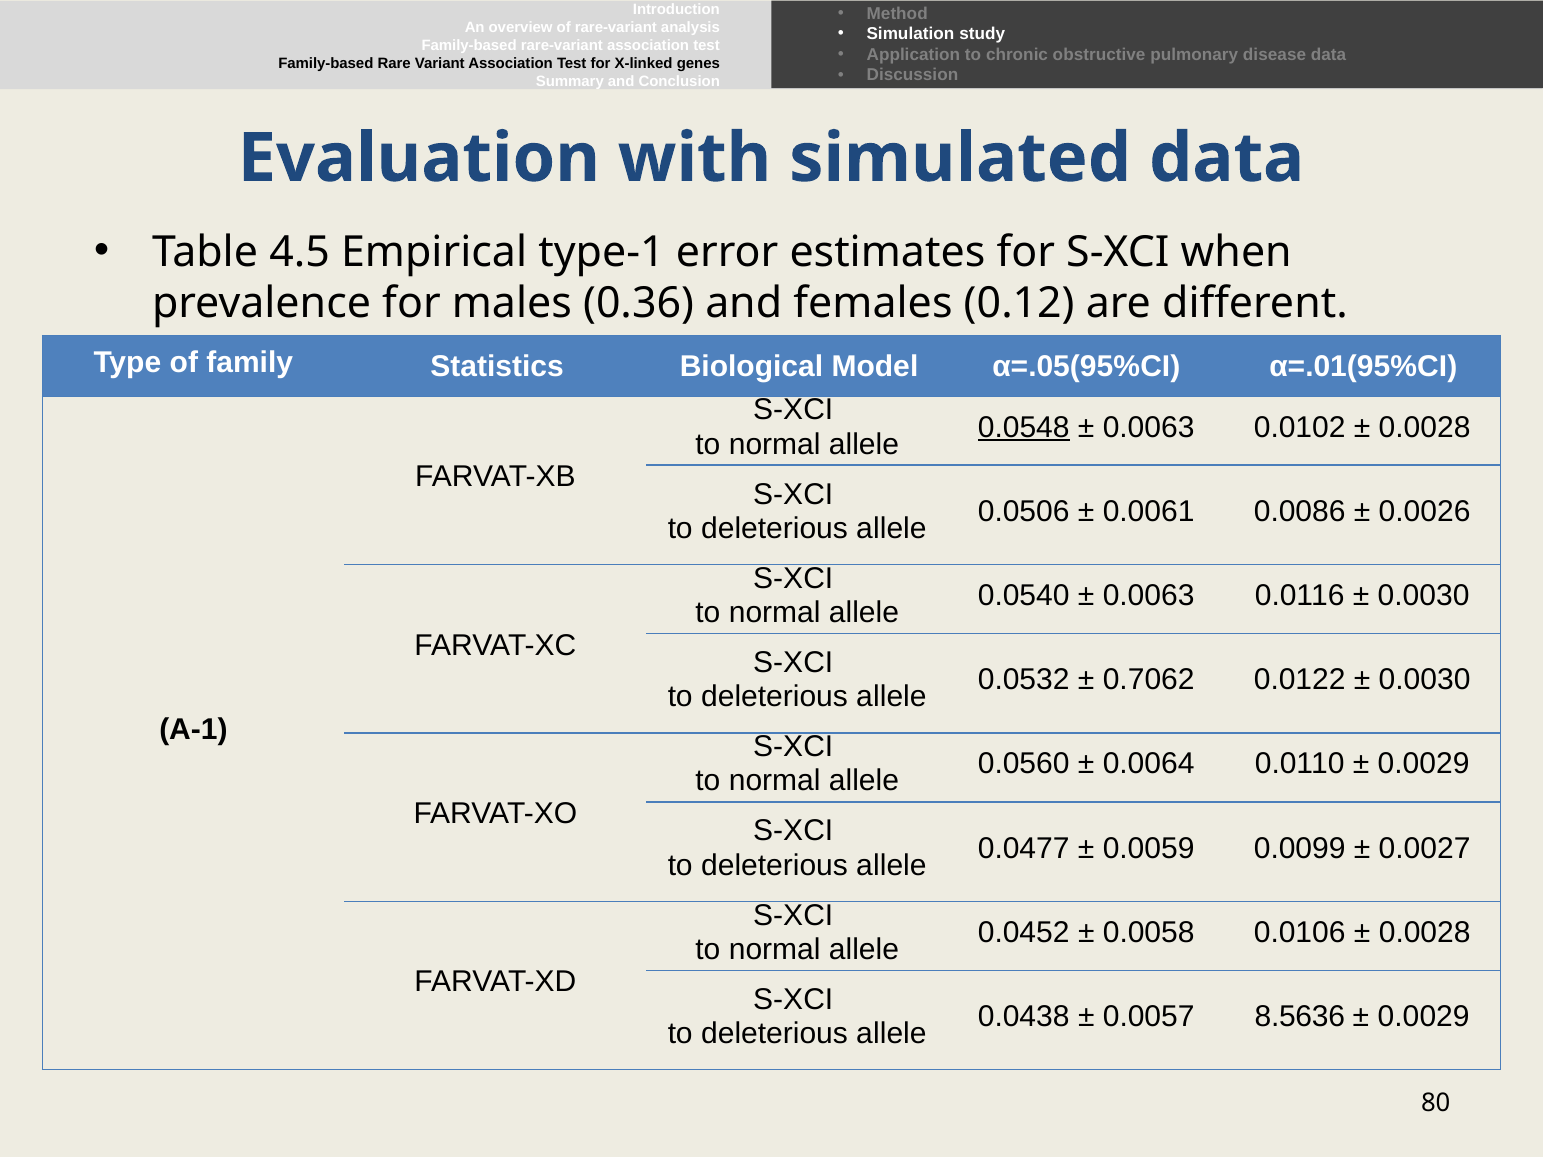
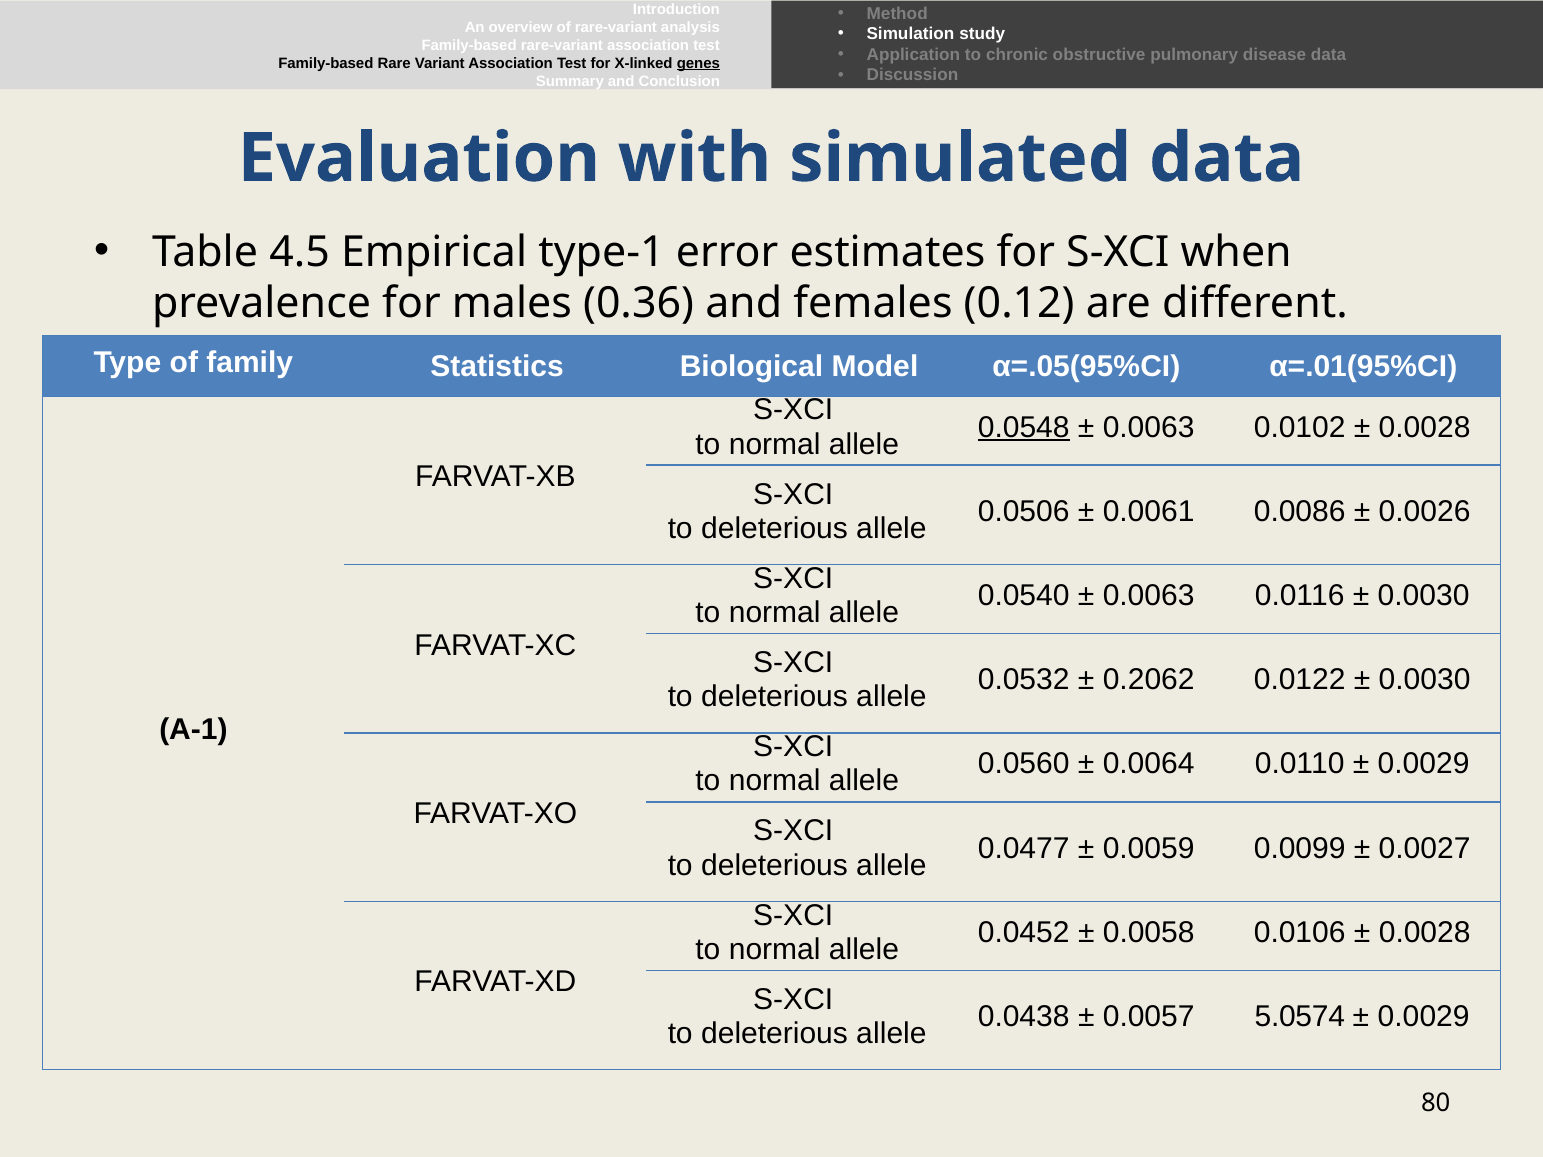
genes underline: none -> present
0.7062: 0.7062 -> 0.2062
8.5636: 8.5636 -> 5.0574
